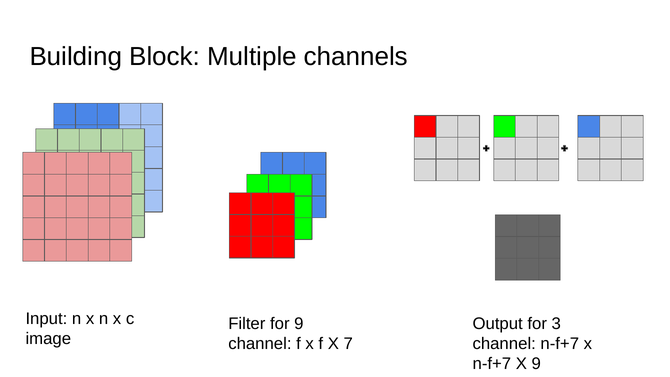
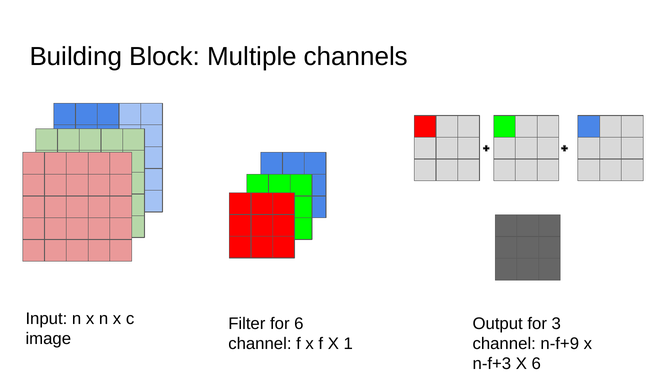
for 9: 9 -> 6
7: 7 -> 1
channel n-f+7: n-f+7 -> n-f+9
n-f+7 at (492, 364): n-f+7 -> n-f+3
X 9: 9 -> 6
